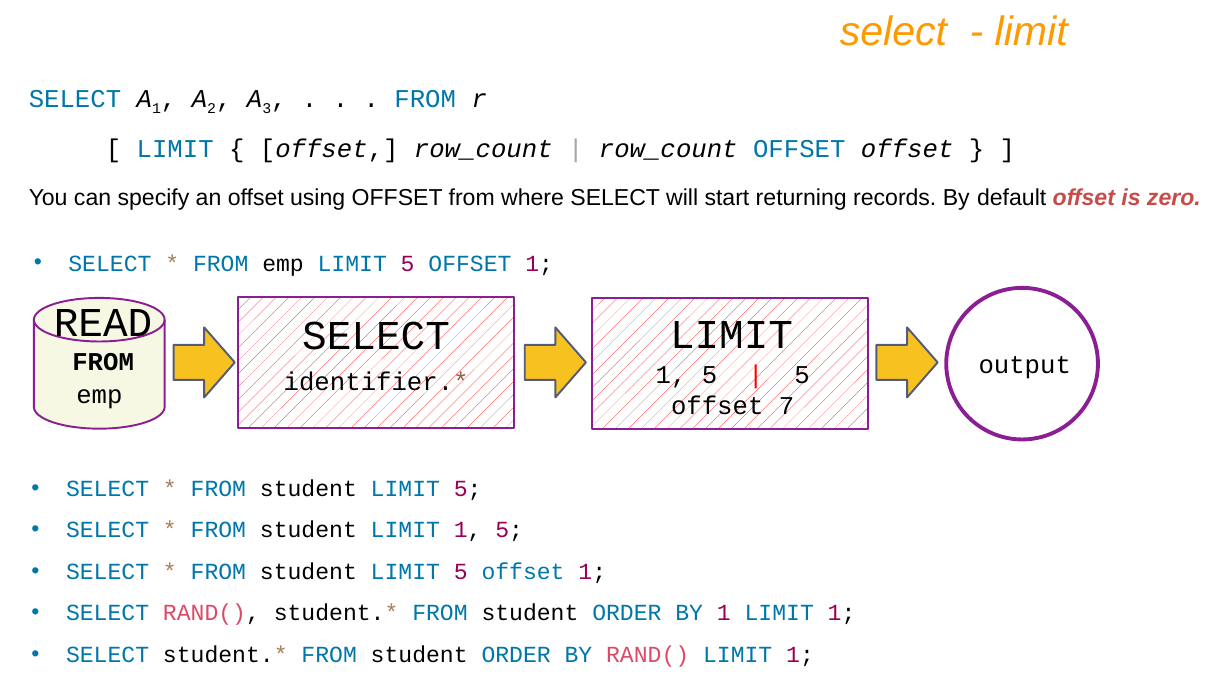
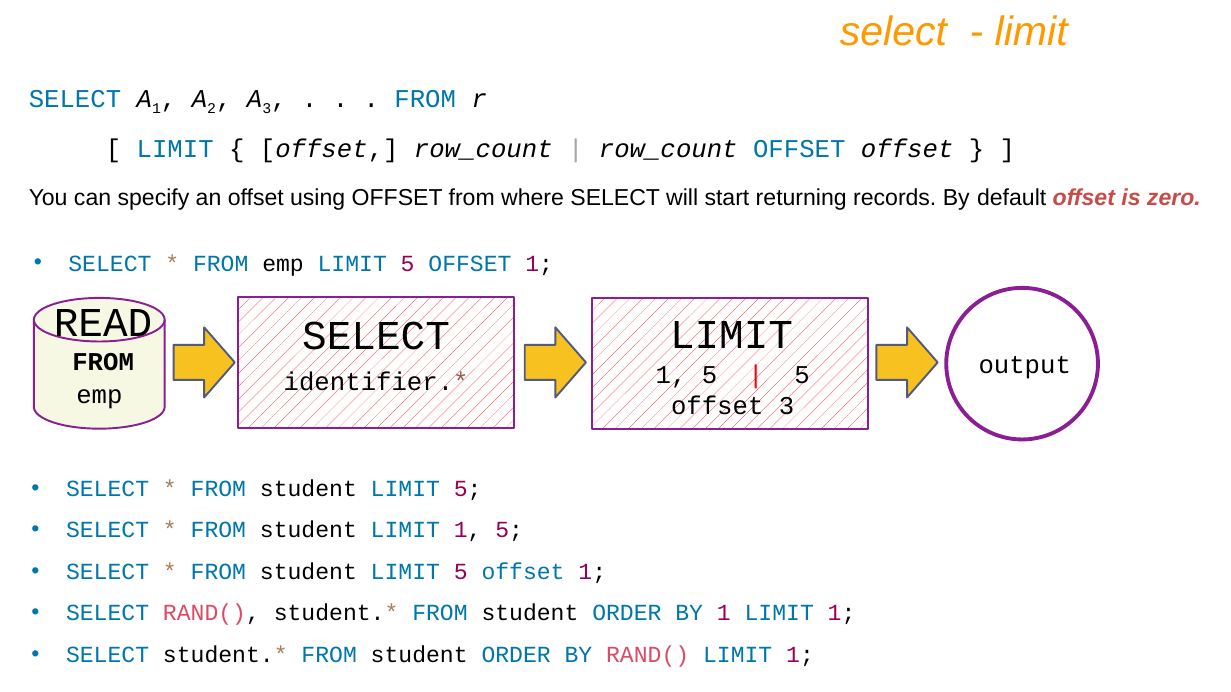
offset 7: 7 -> 3
